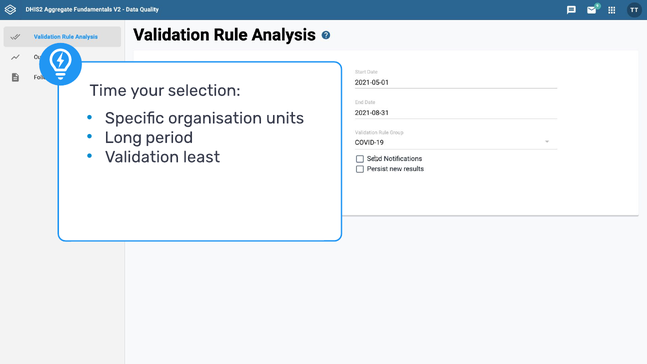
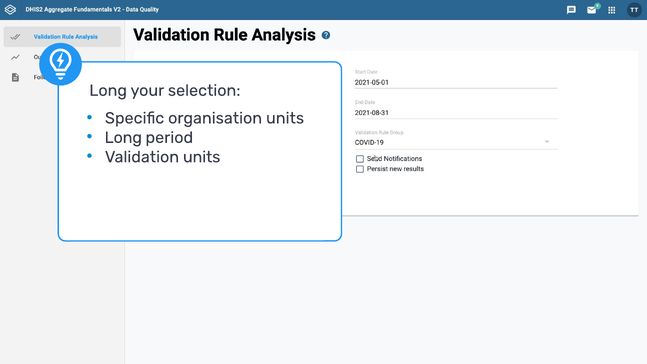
Time at (108, 90): Time -> Long
Validation least: least -> units
